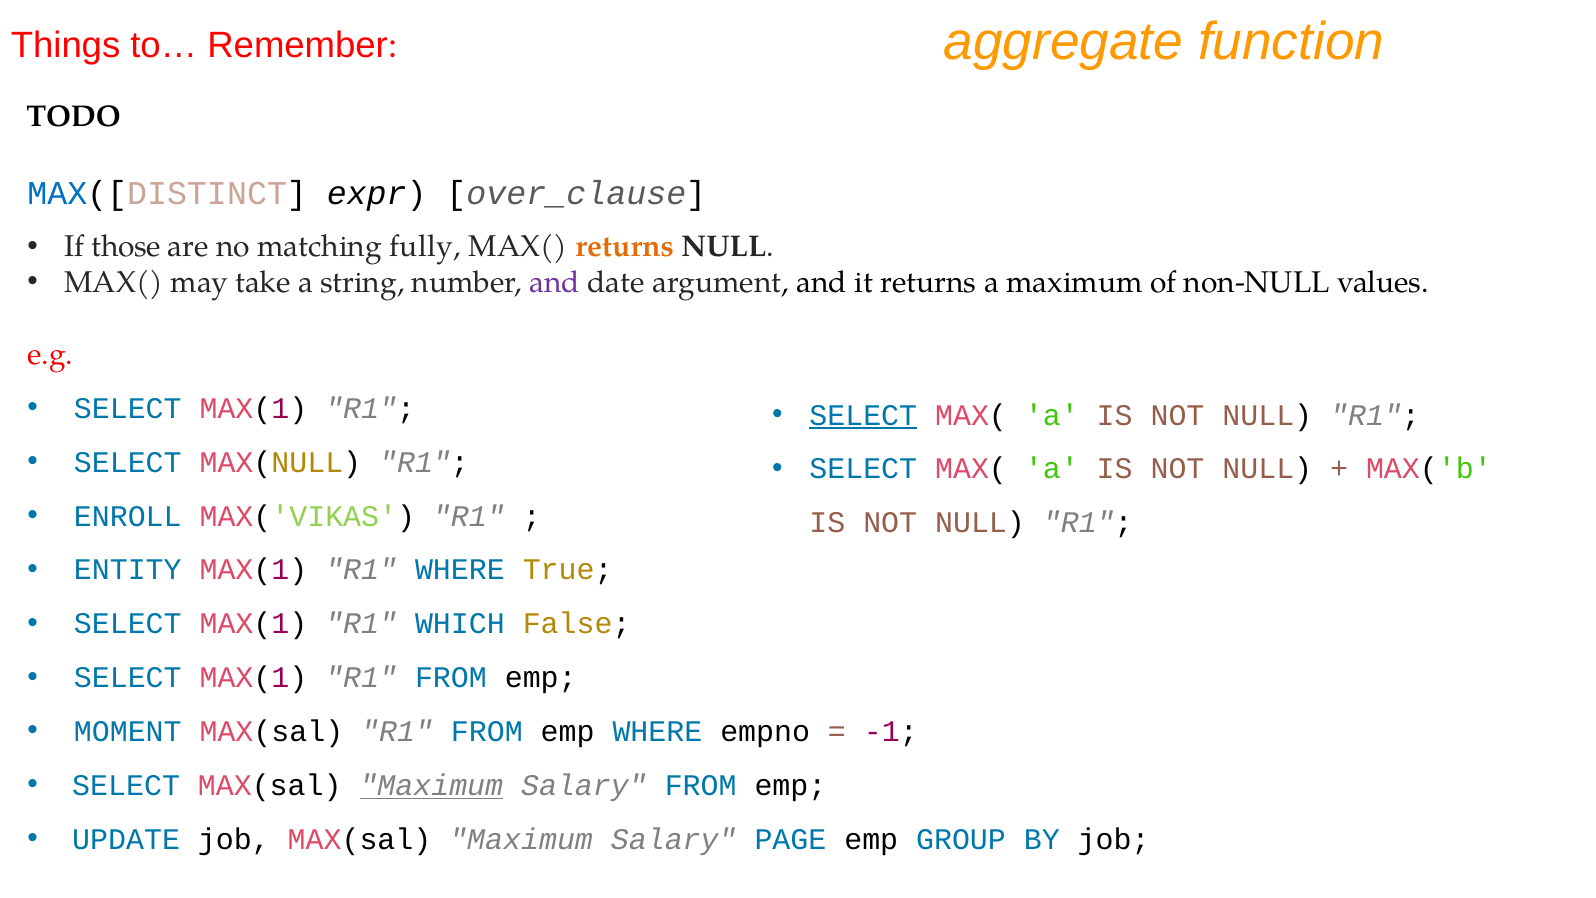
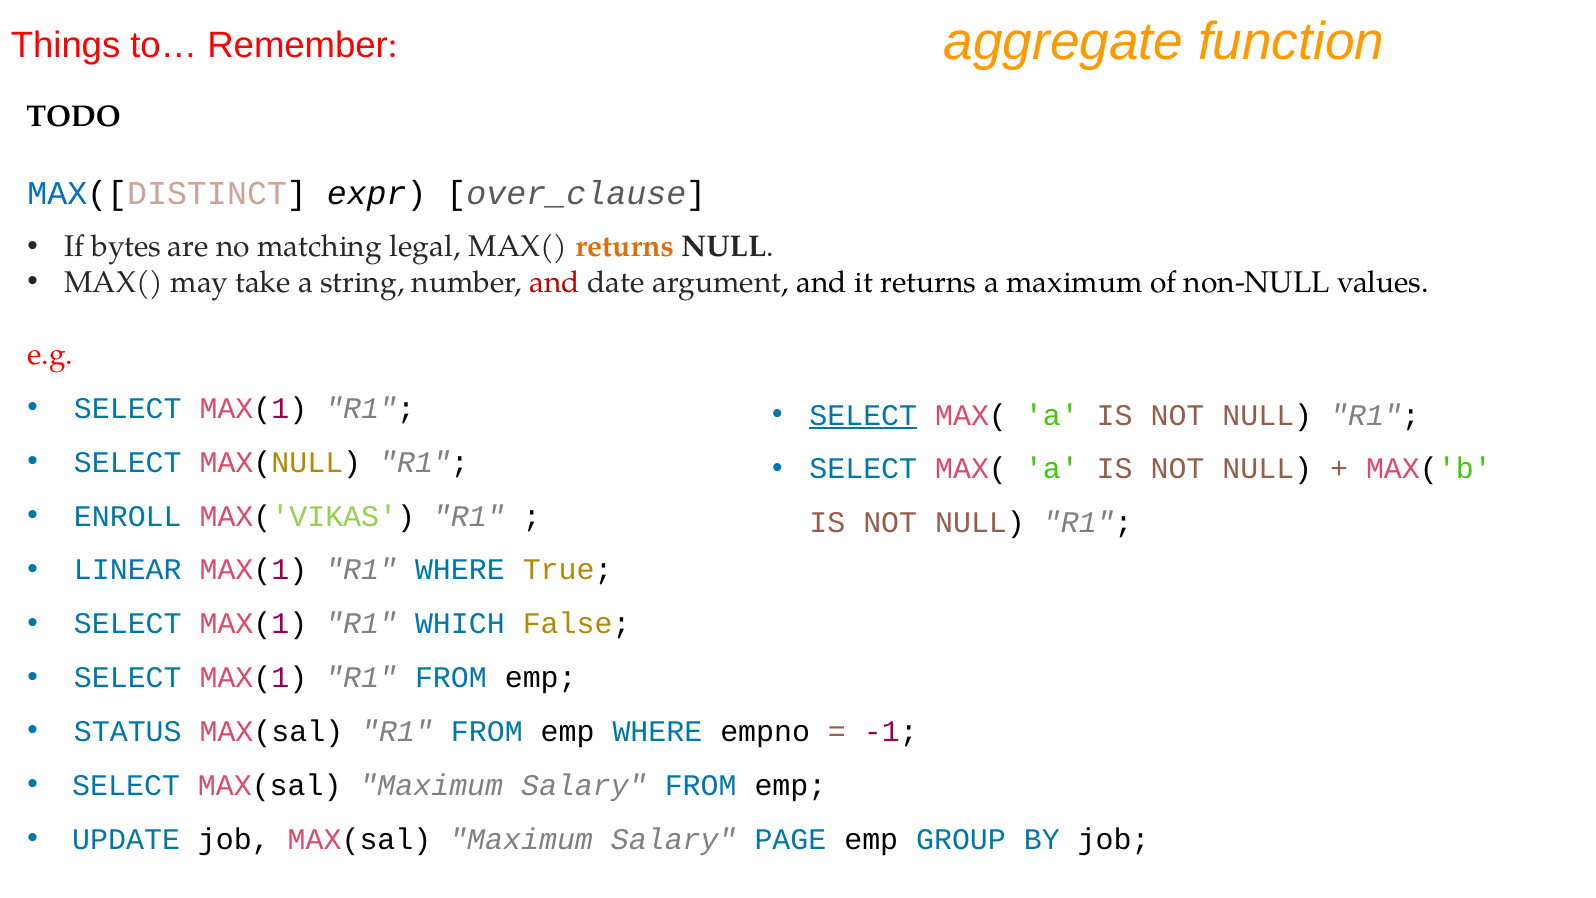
those: those -> bytes
fully: fully -> legal
and at (555, 283) colour: purple -> red
ENTITY: ENTITY -> LINEAR
MOMENT: MOMENT -> STATUS
Maximum at (431, 785) underline: present -> none
